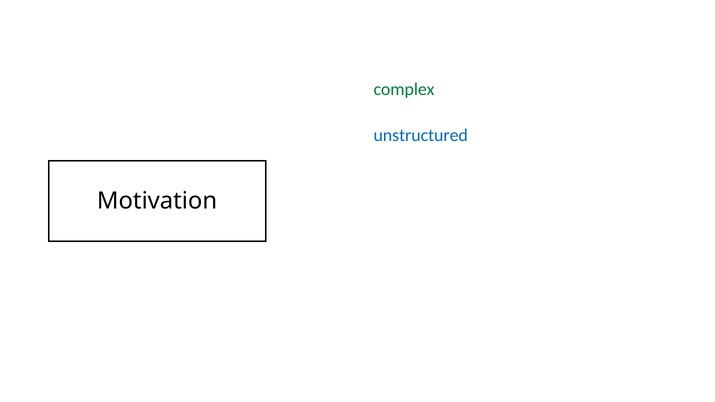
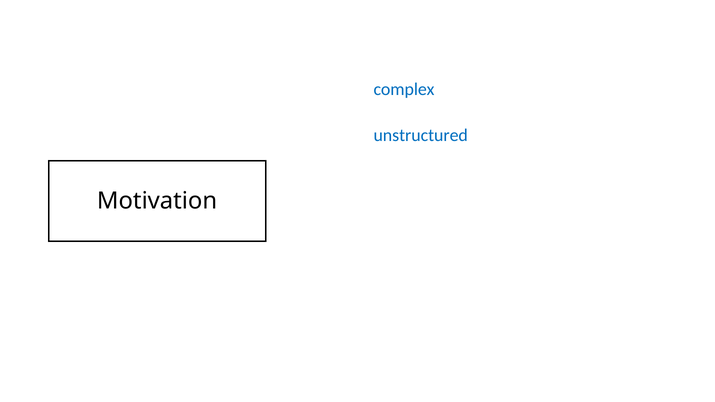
complex colour: green -> blue
